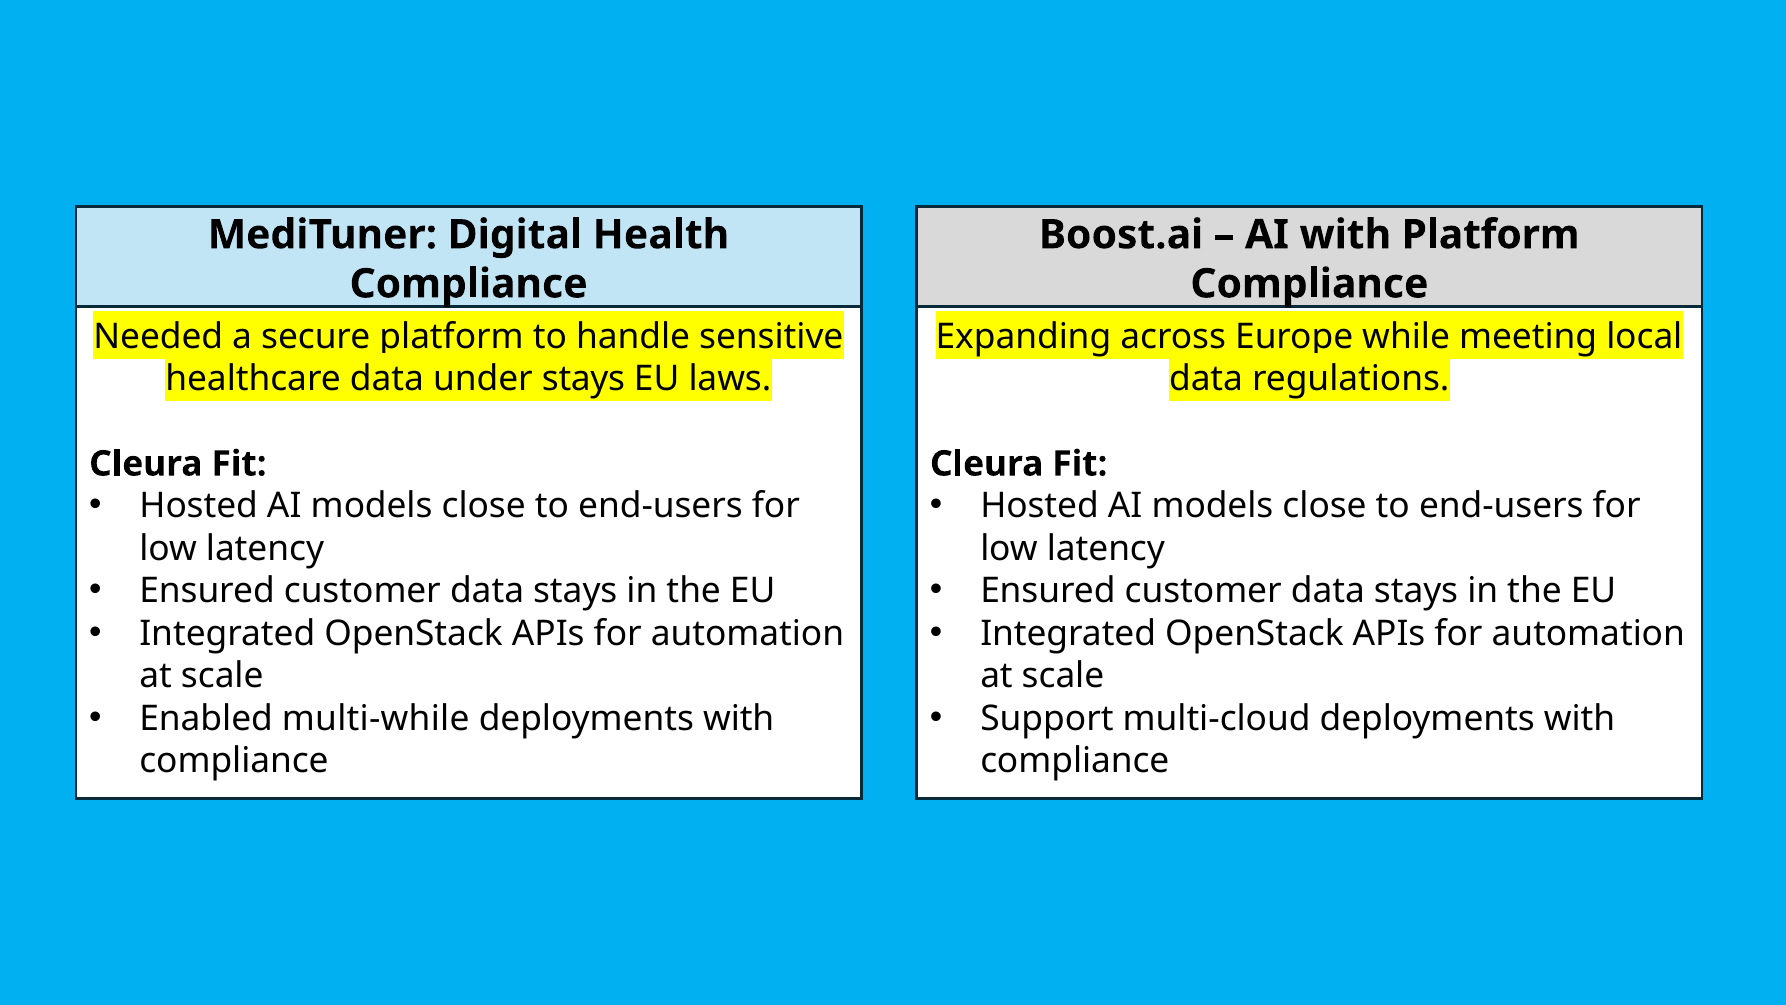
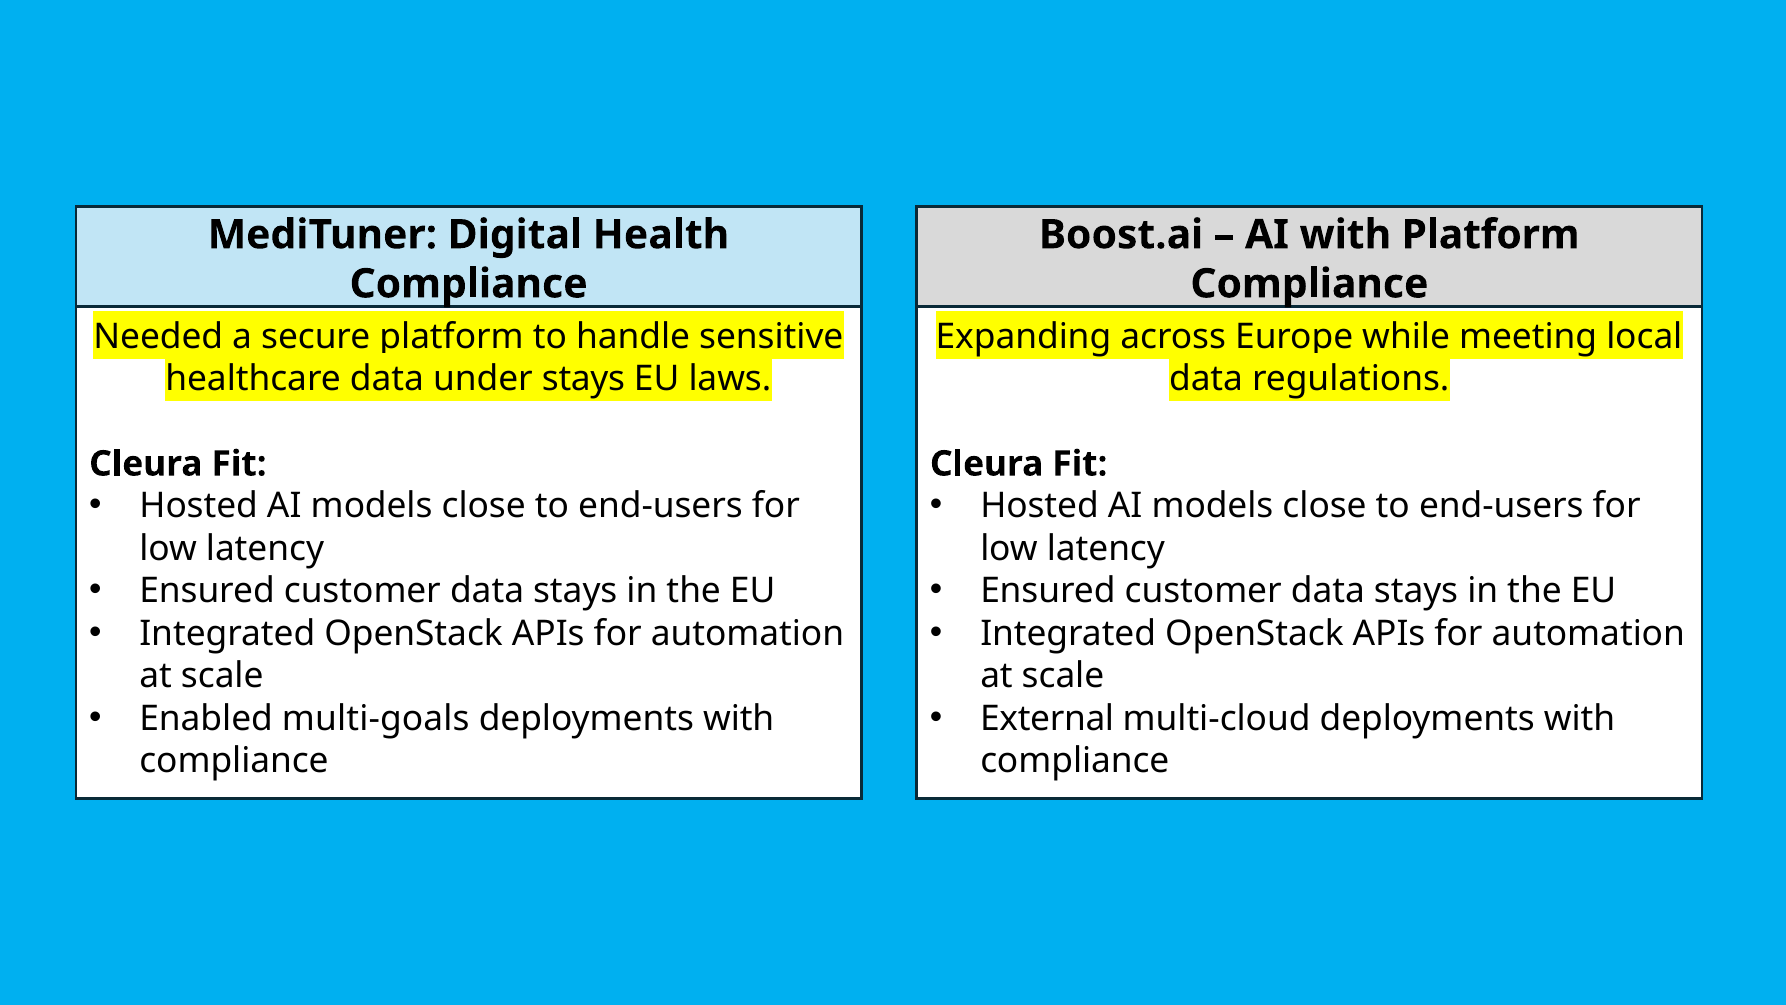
multi-while: multi-while -> multi-goals
Support: Support -> External
